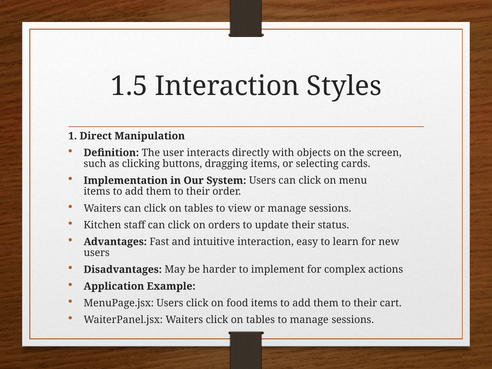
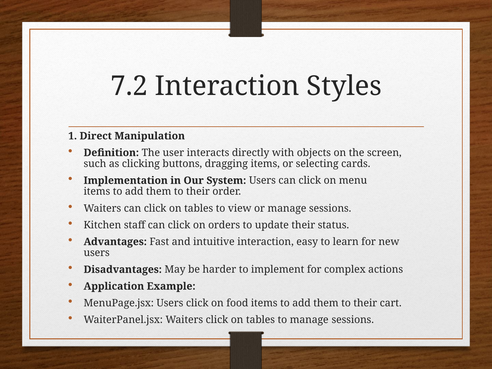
1.5: 1.5 -> 7.2
